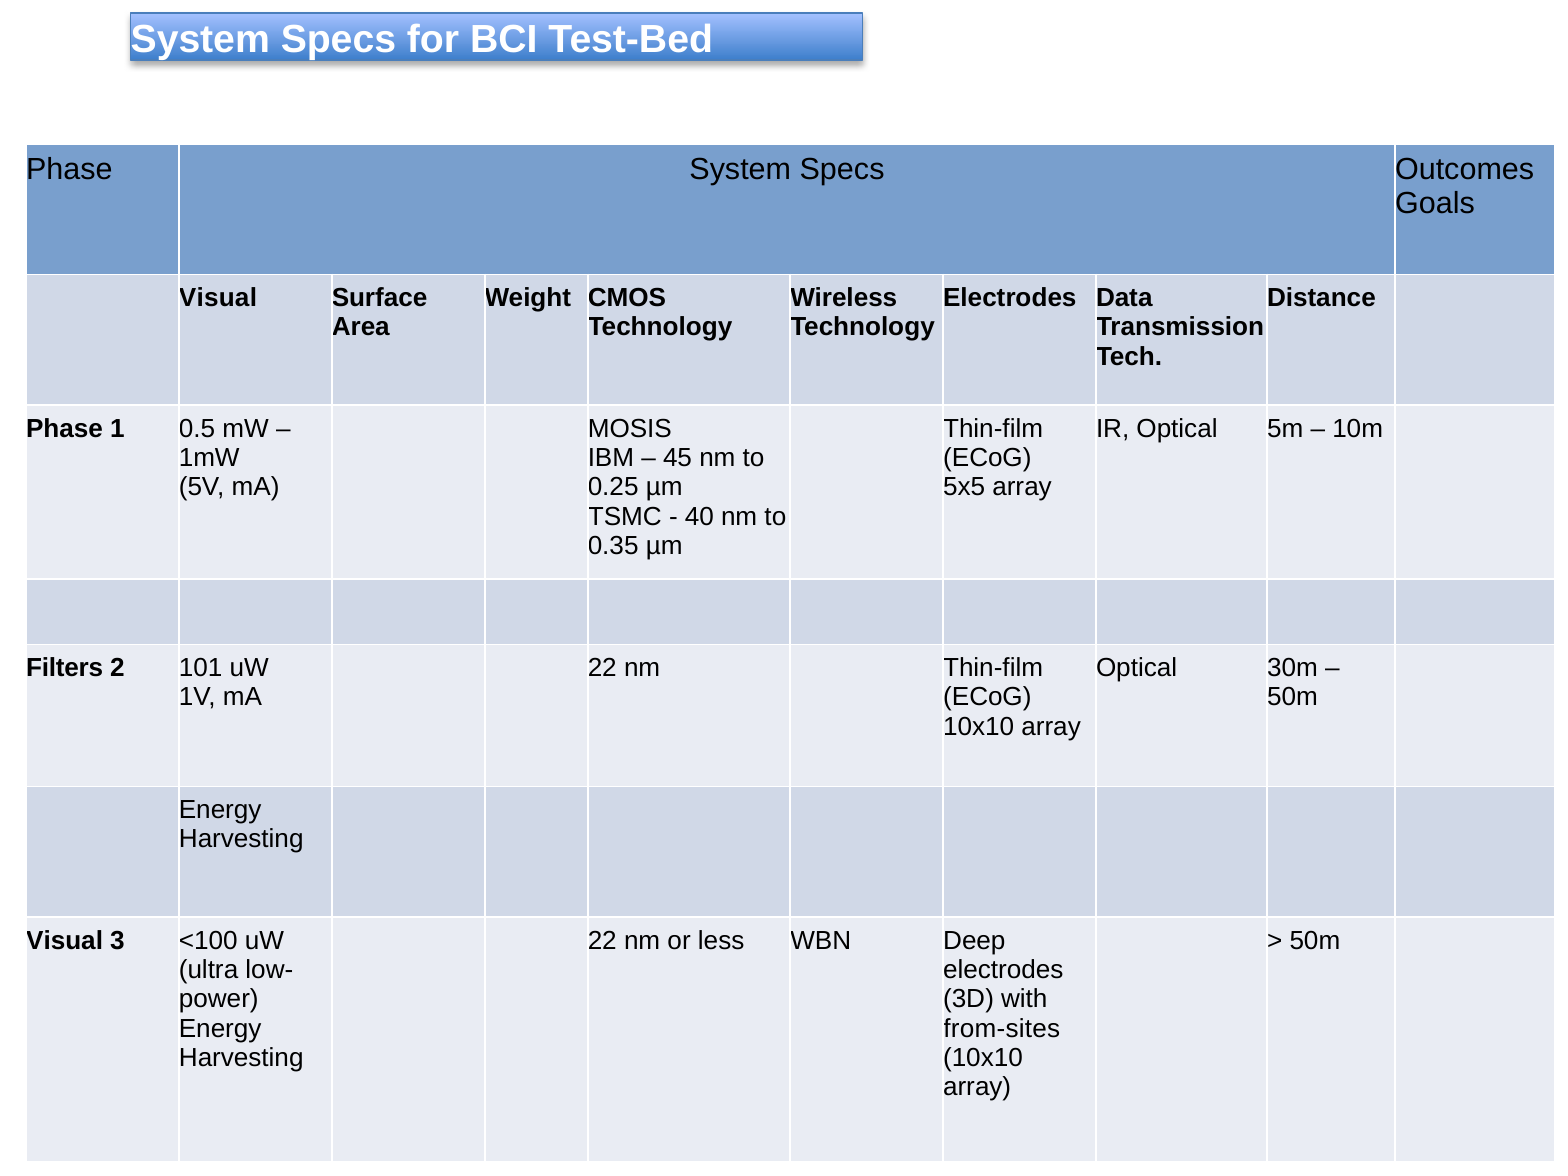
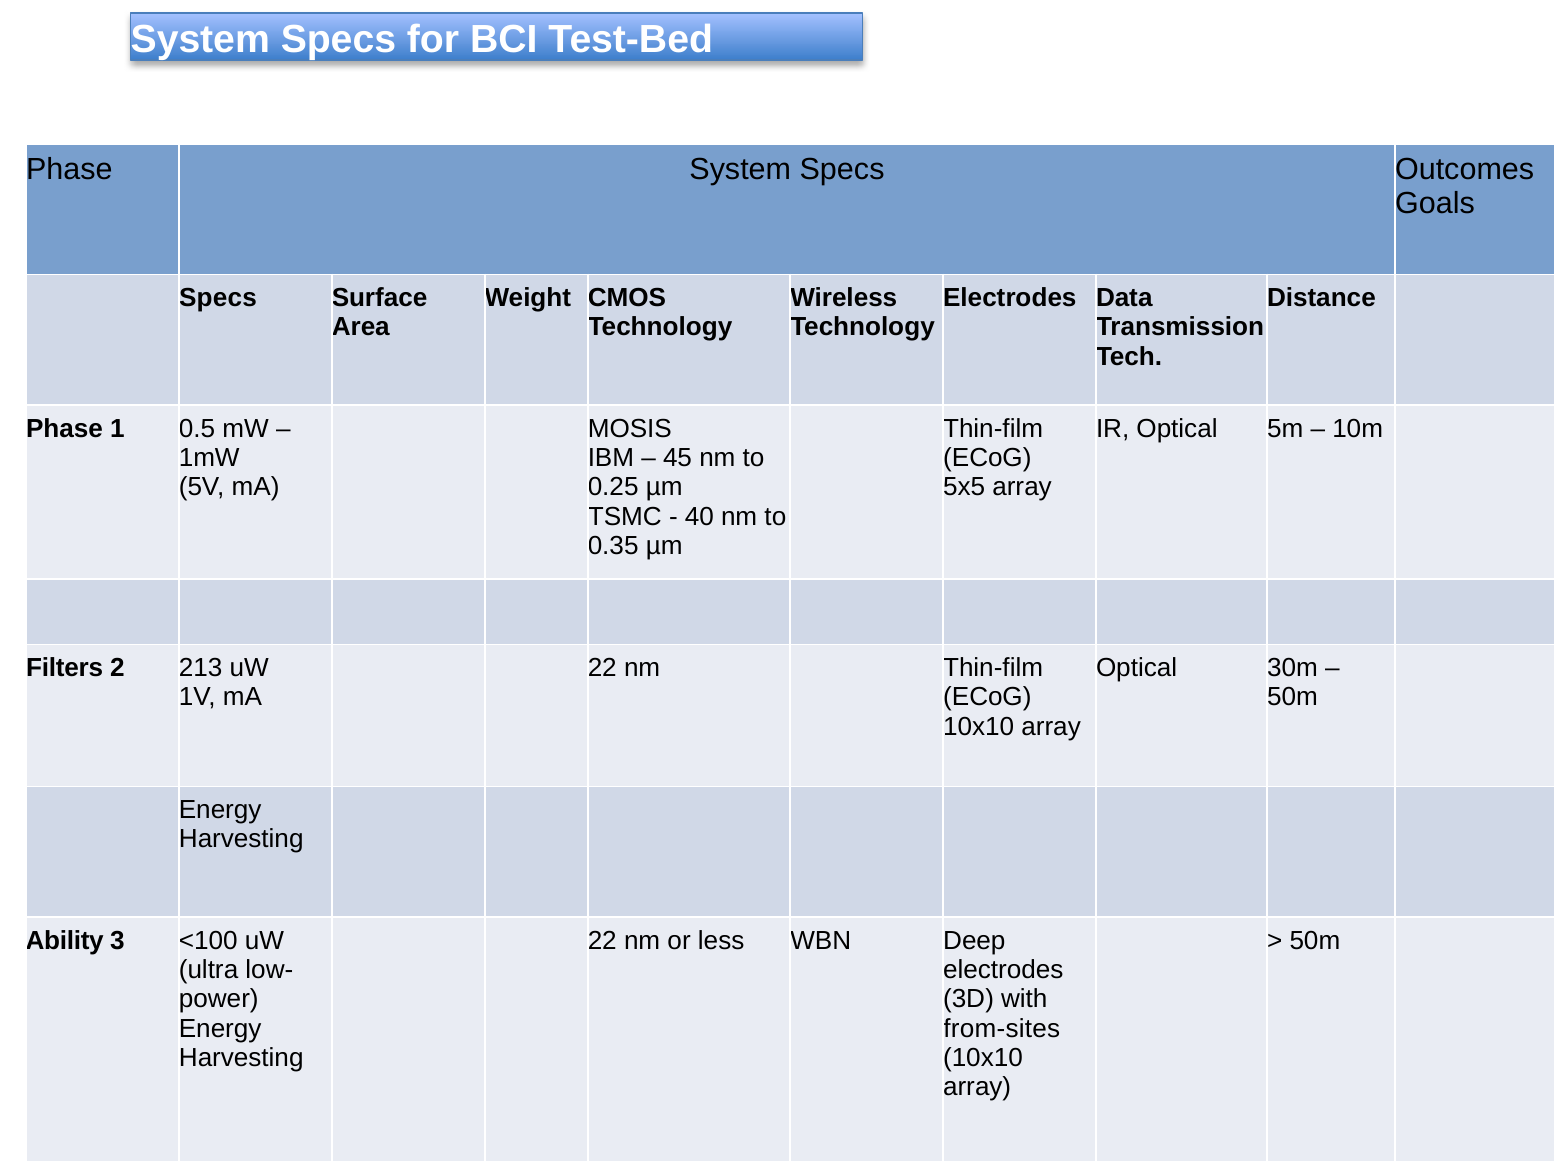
Visual at (218, 298): Visual -> Specs
101: 101 -> 213
Visual at (65, 941): Visual -> Ability
